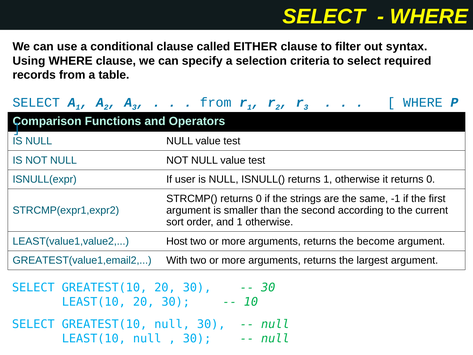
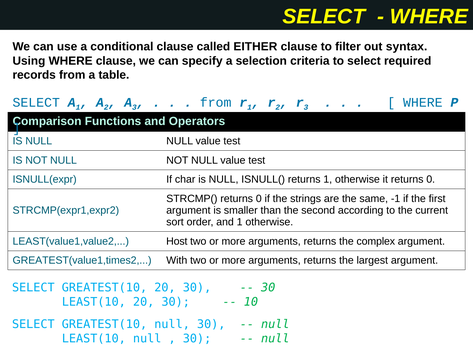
user: user -> char
become: become -> complex
GREATEST(value1,email2: GREATEST(value1,email2 -> GREATEST(value1,times2
